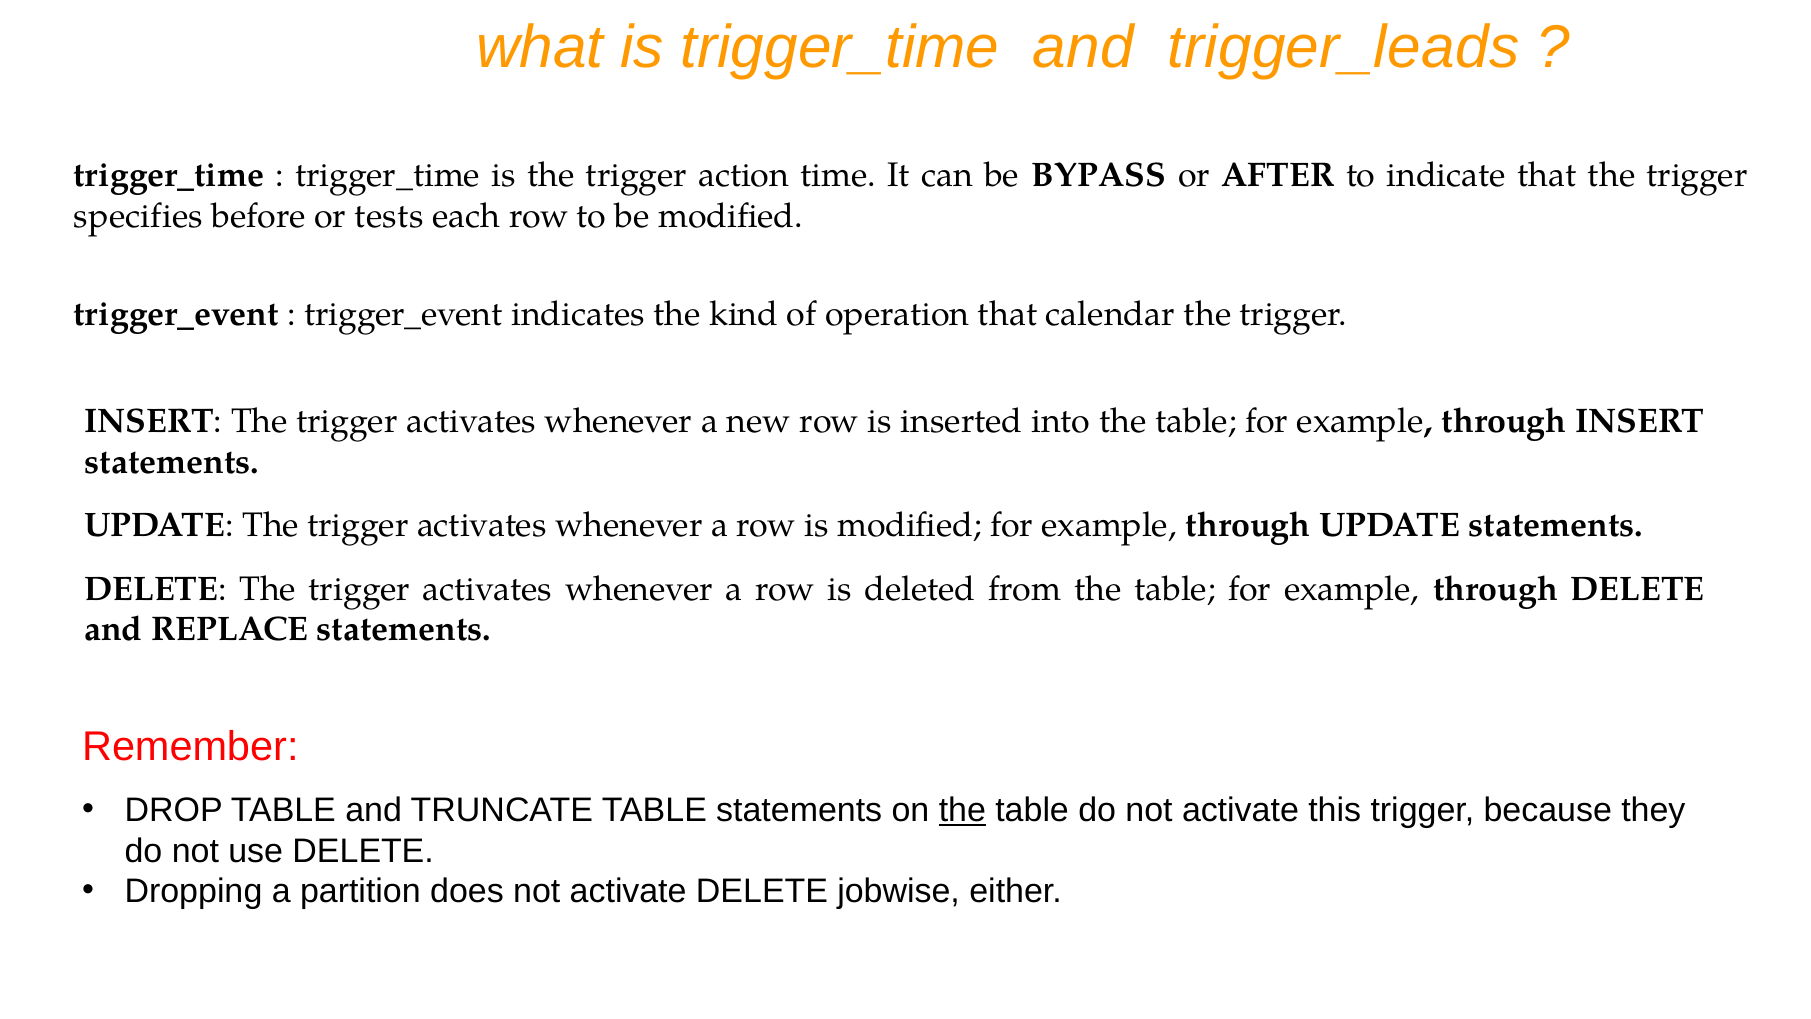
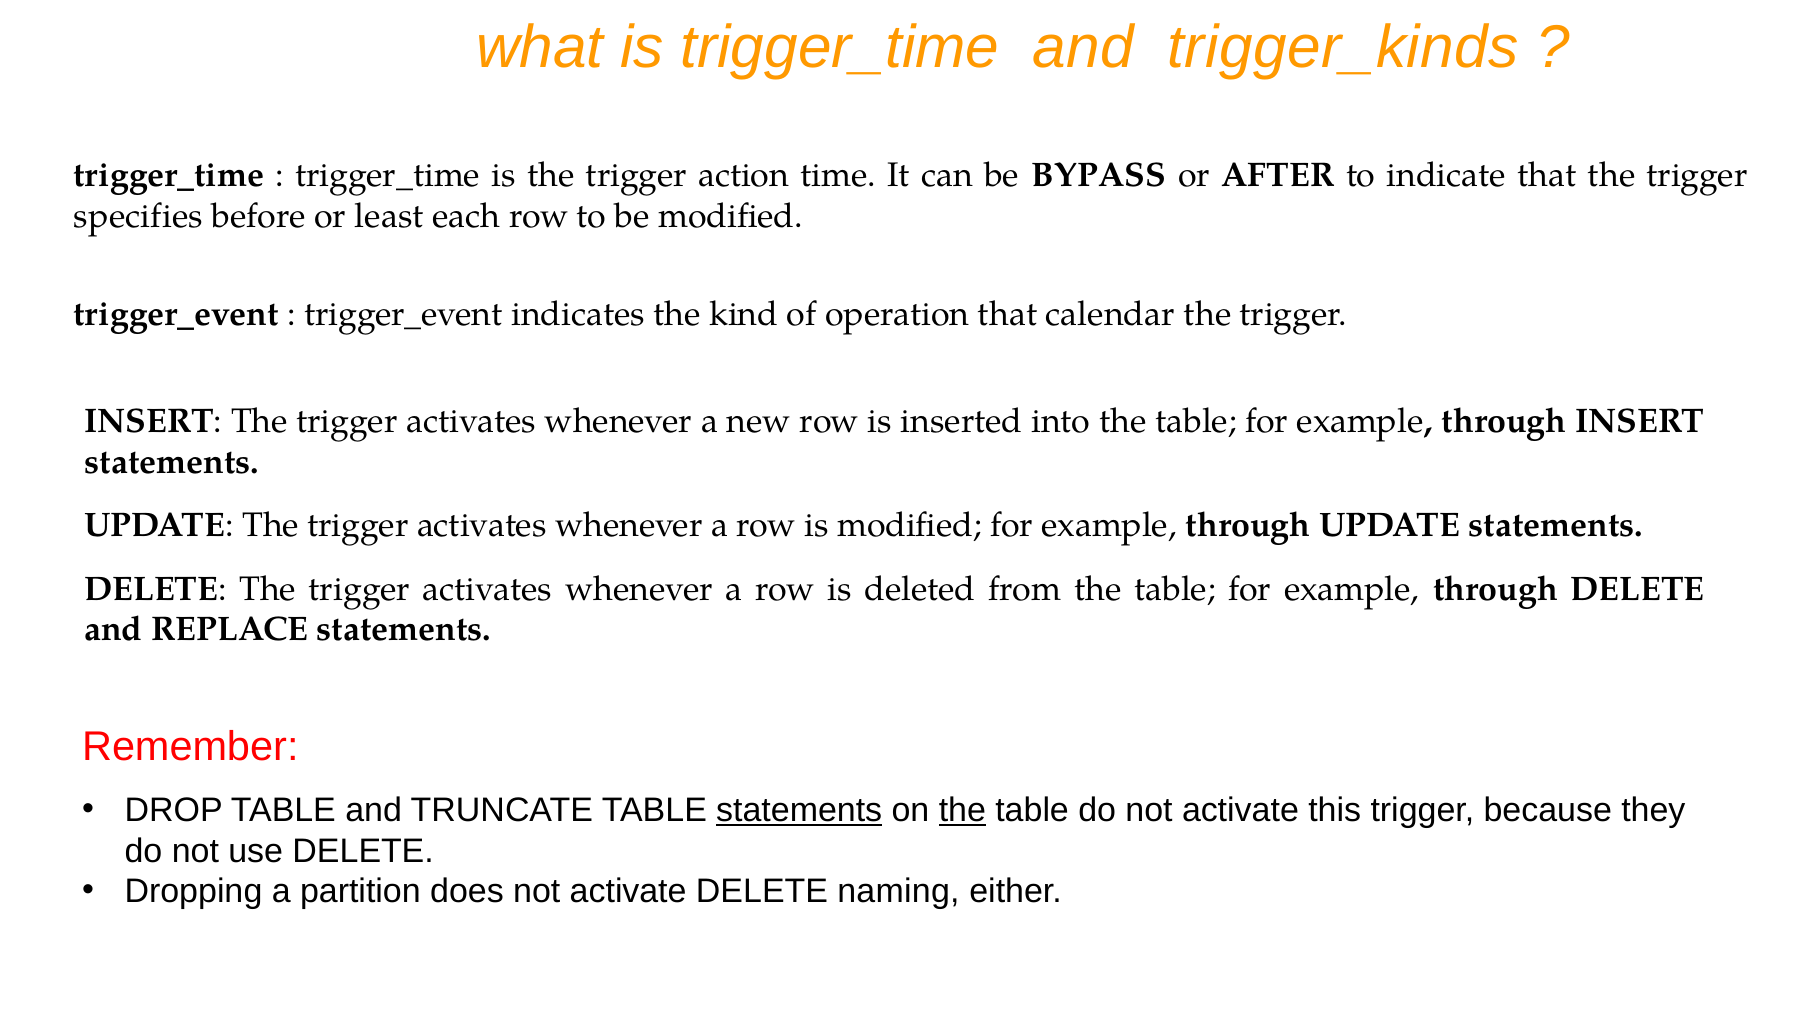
trigger_leads: trigger_leads -> trigger_kinds
tests: tests -> least
statements at (799, 810) underline: none -> present
jobwise: jobwise -> naming
